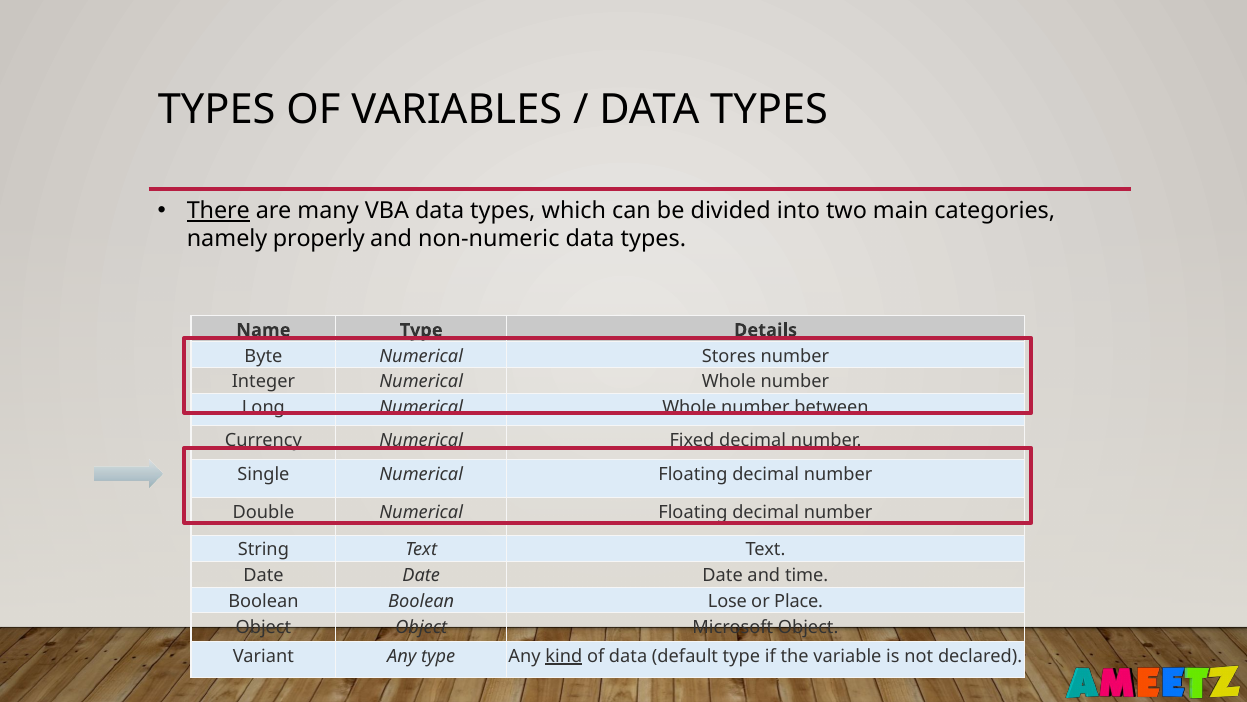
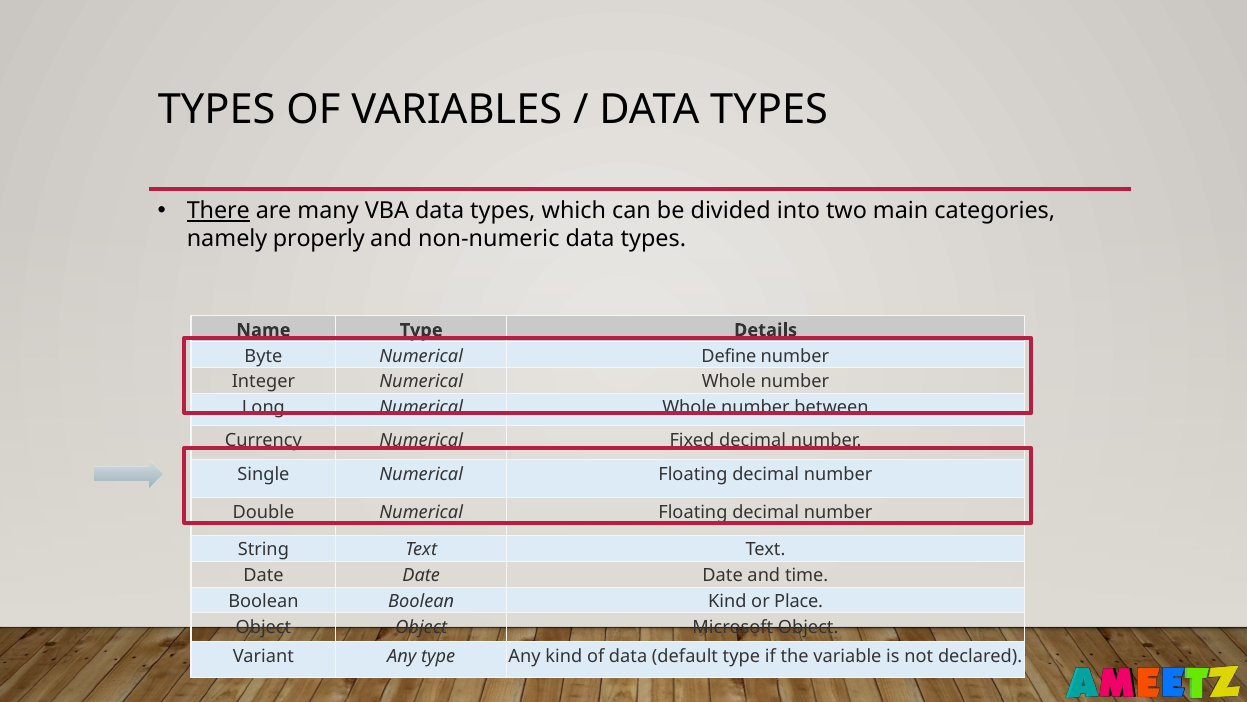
Stores: Stores -> Define
Boolean Lose: Lose -> Kind
kind at (564, 656) underline: present -> none
